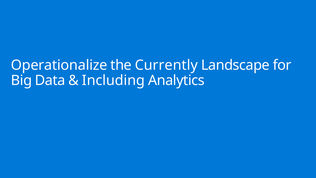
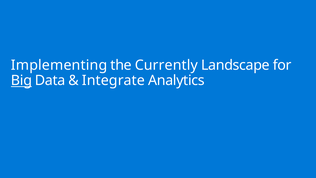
Operationalize: Operationalize -> Implementing
Big underline: none -> present
Including: Including -> Integrate
